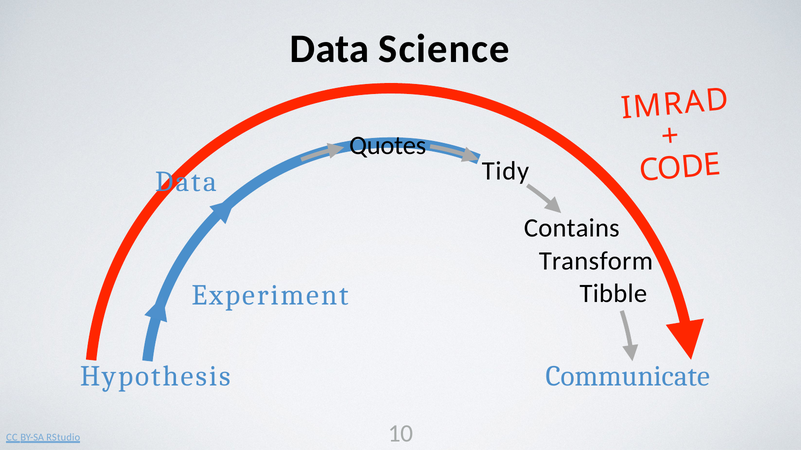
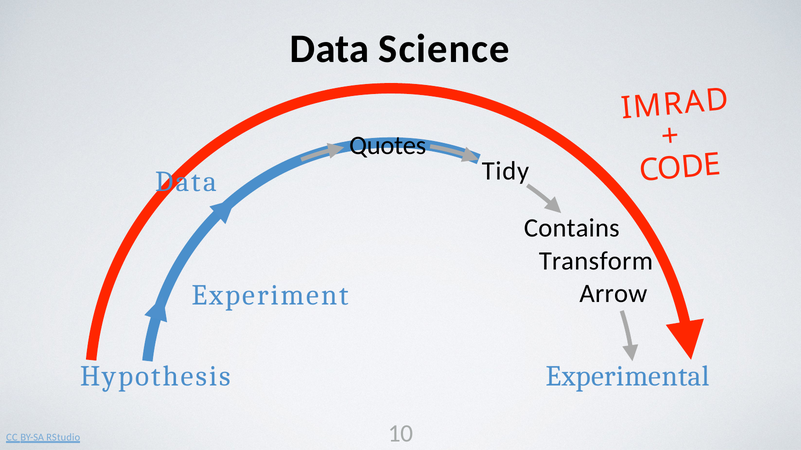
Tibble: Tibble -> Arrow
Communicate: Communicate -> Experimental
